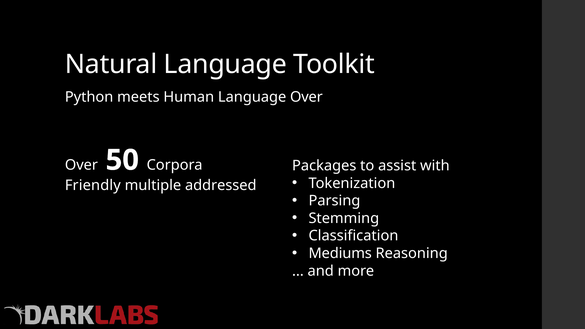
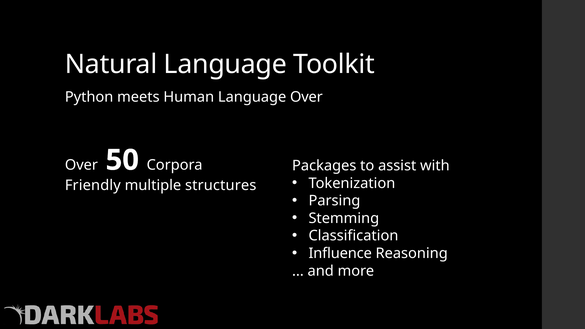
addressed: addressed -> structures
Mediums: Mediums -> Influence
